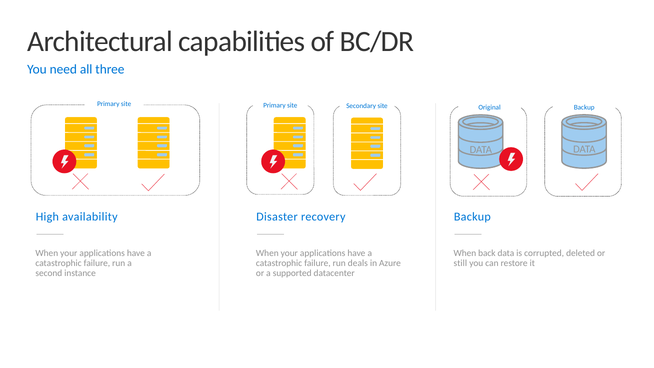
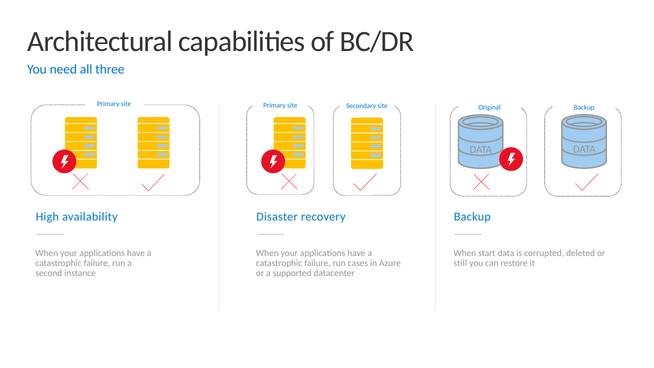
back: back -> start
deals: deals -> cases
